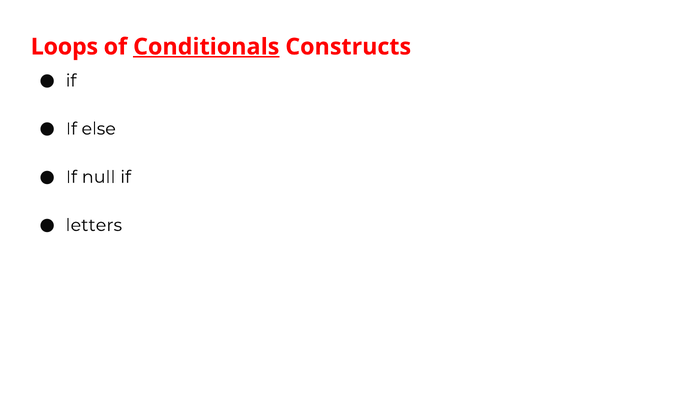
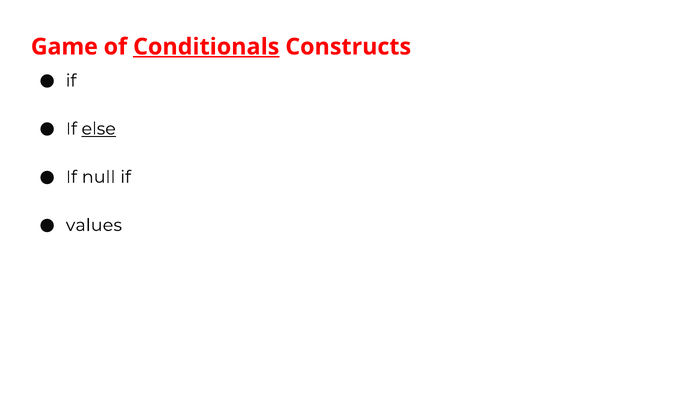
Loops: Loops -> Game
else underline: none -> present
letters: letters -> values
